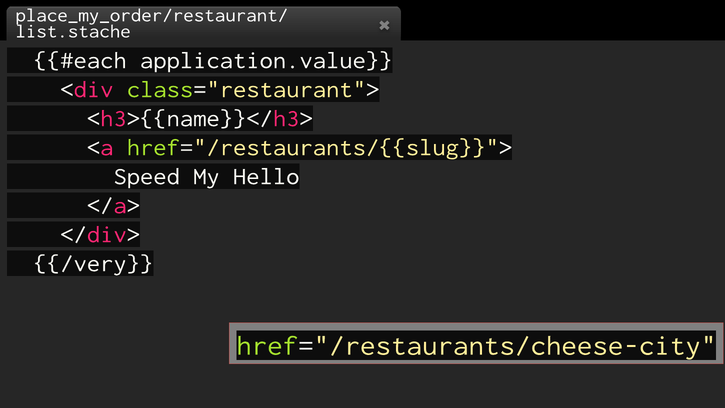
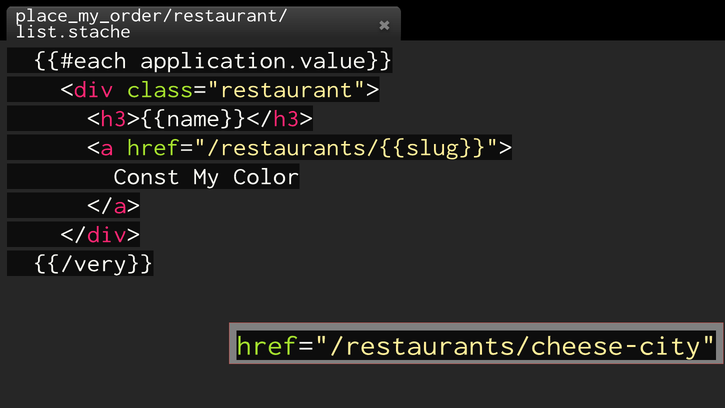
Speed: Speed -> Const
Hello: Hello -> Color
